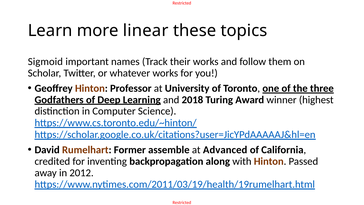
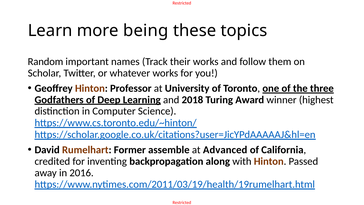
linear: linear -> being
Sigmoid: Sigmoid -> Random
2012: 2012 -> 2016
